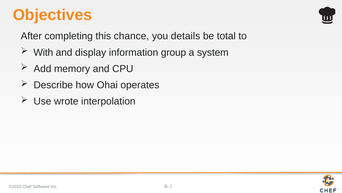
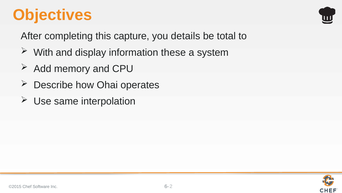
chance: chance -> capture
group: group -> these
wrote: wrote -> same
